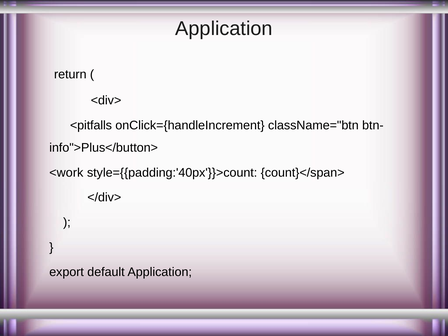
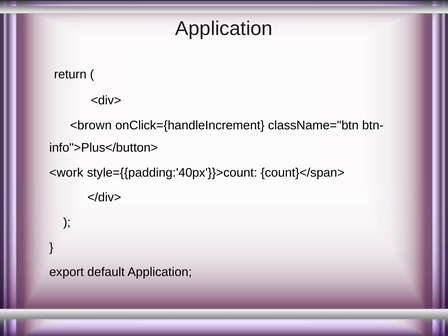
<pitfalls: <pitfalls -> <brown
